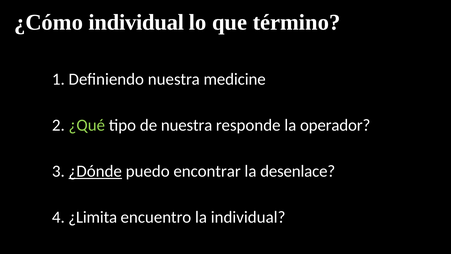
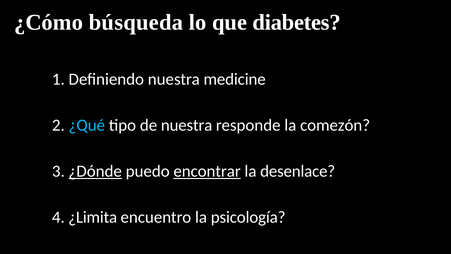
¿Cómo individual: individual -> búsqueda
término: término -> diabetes
¿Qué colour: light green -> light blue
operador: operador -> comezón
encontrar underline: none -> present
la individual: individual -> psicología
